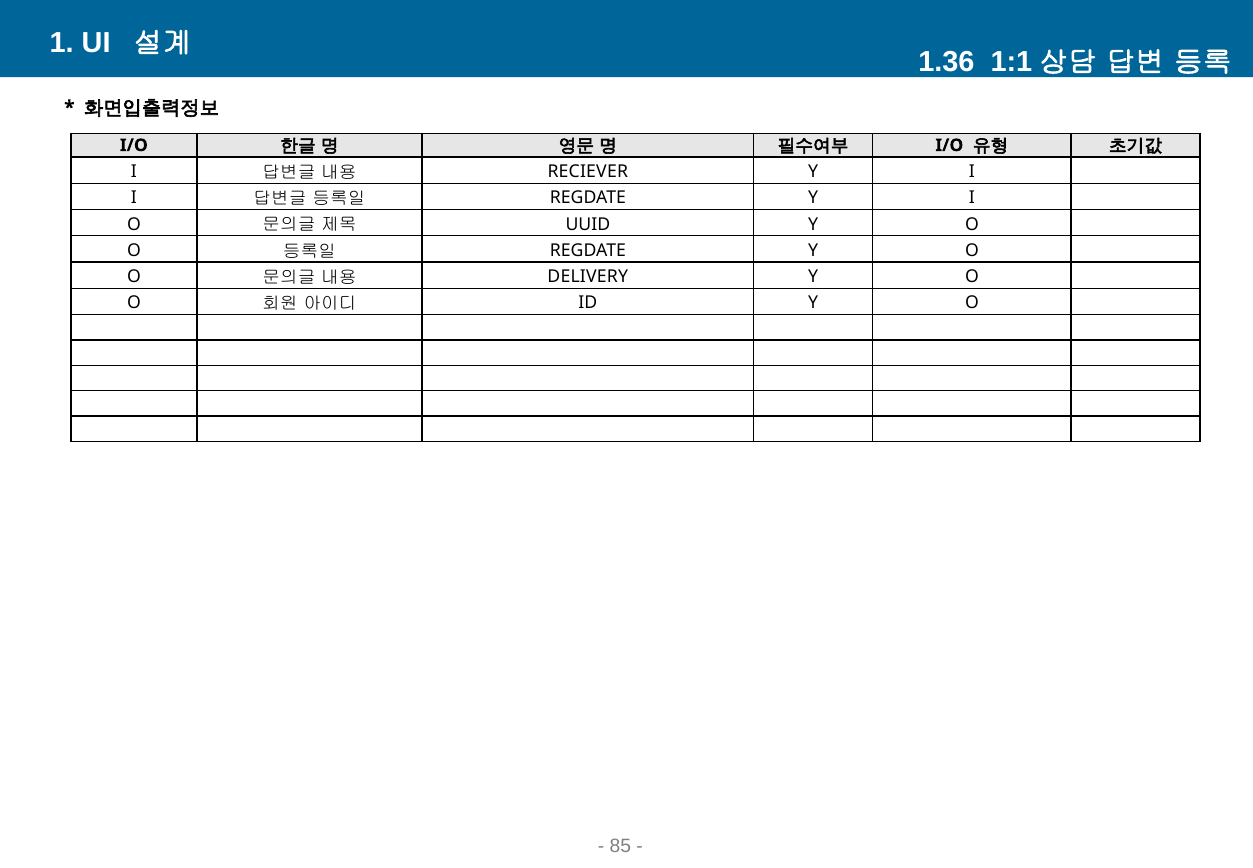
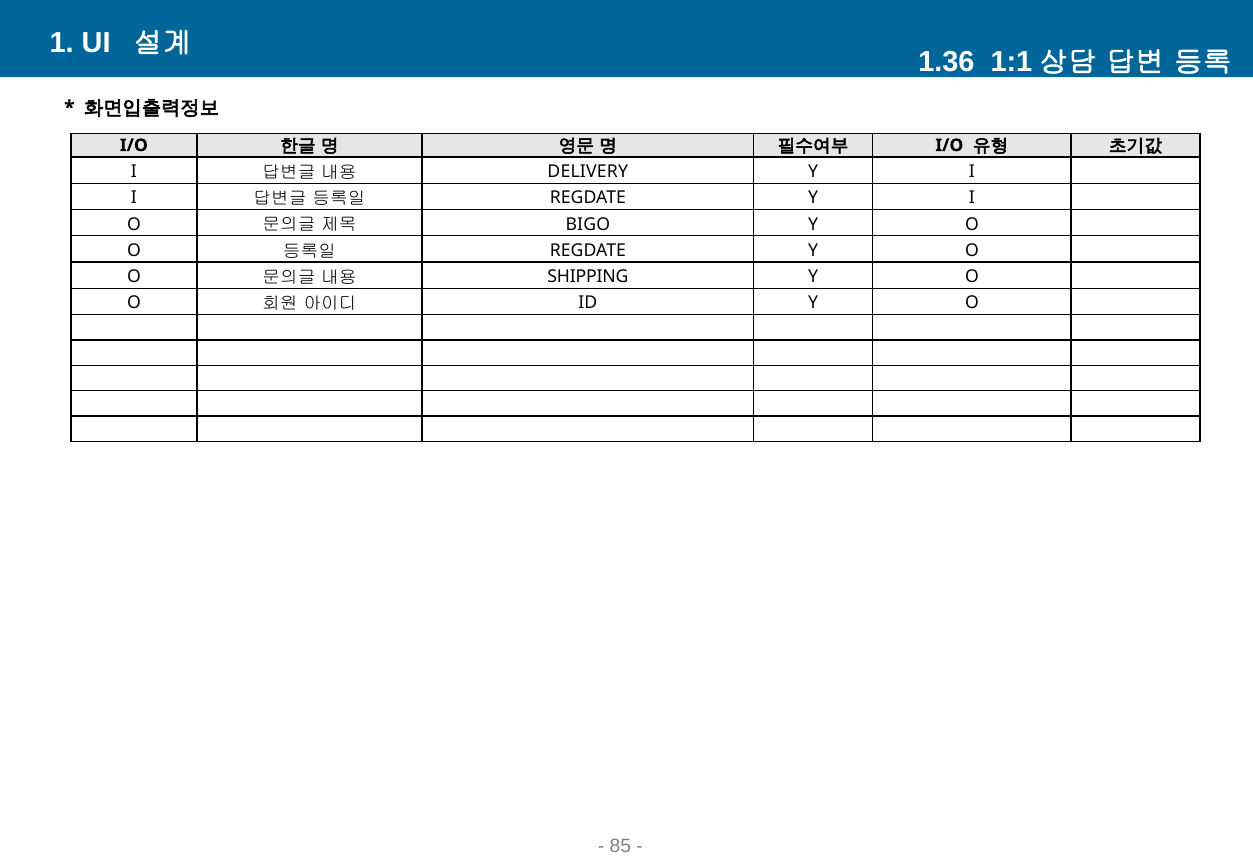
RECIEVER: RECIEVER -> DELIVERY
UUID: UUID -> BIGO
DELIVERY: DELIVERY -> SHIPPING
